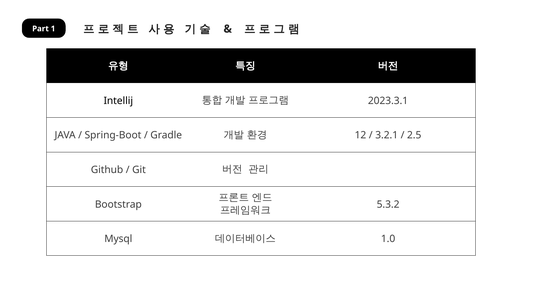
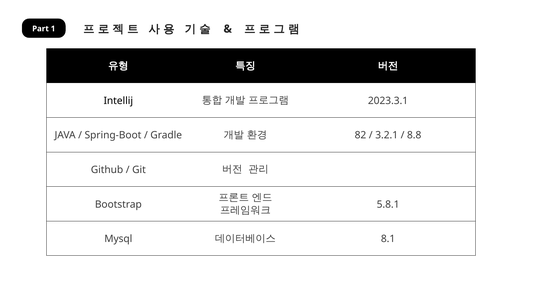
12: 12 -> 82
2.5: 2.5 -> 8.8
5.3.2: 5.3.2 -> 5.8.1
1.0: 1.0 -> 8.1
